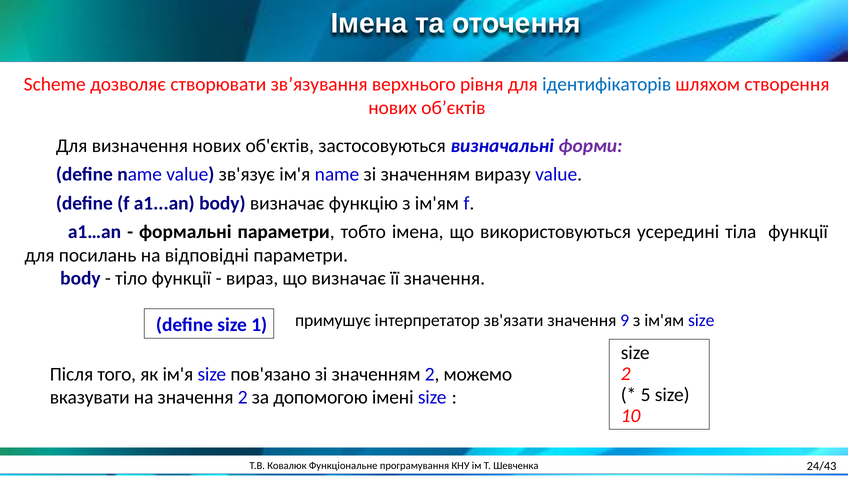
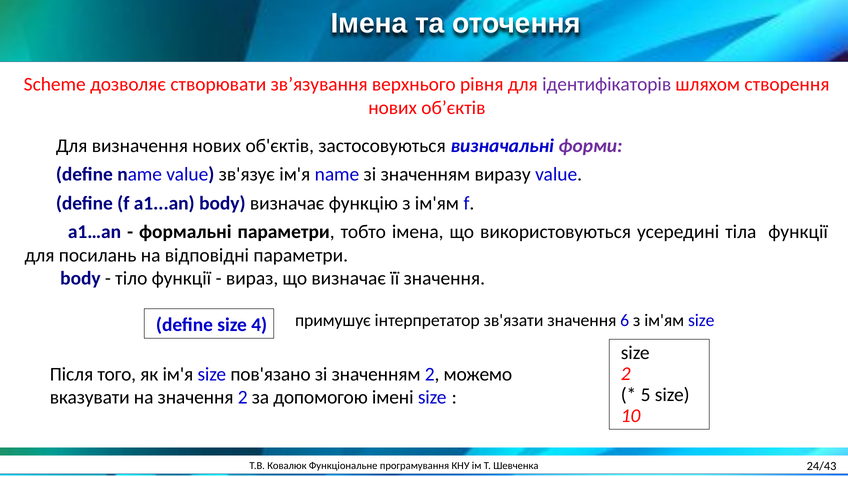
ідентифікаторів colour: blue -> purple
1: 1 -> 4
9: 9 -> 6
